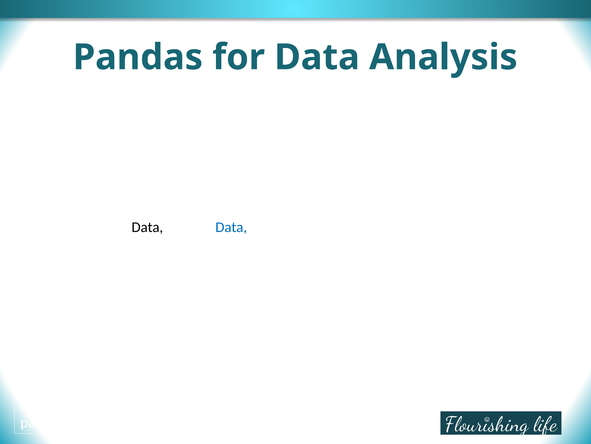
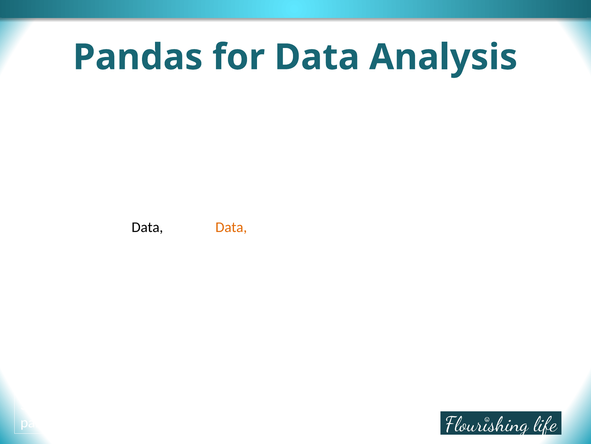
Data at (231, 227) colour: blue -> orange
